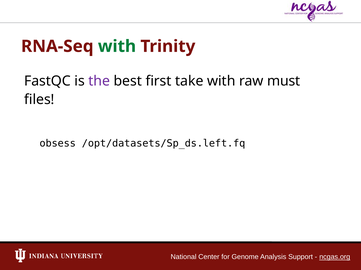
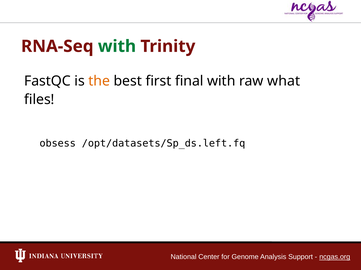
the colour: purple -> orange
take: take -> final
must: must -> what
